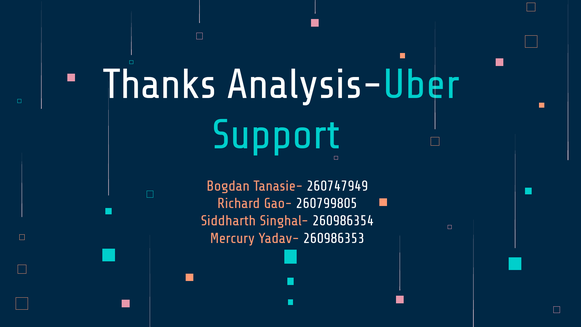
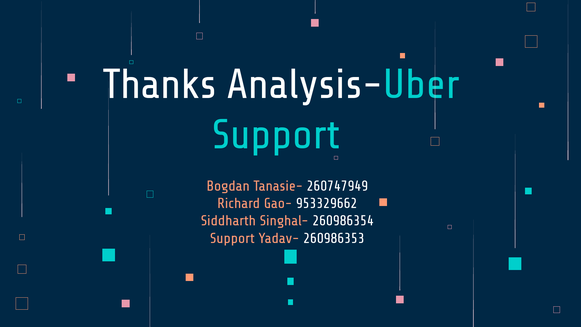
260799805: 260799805 -> 953329662
Mercury at (232, 238): Mercury -> Support
